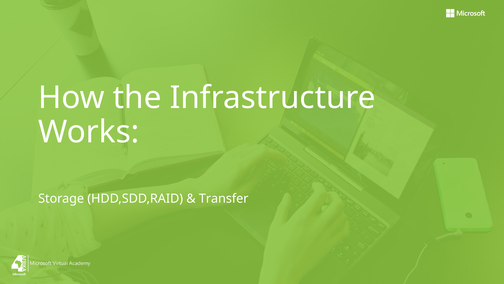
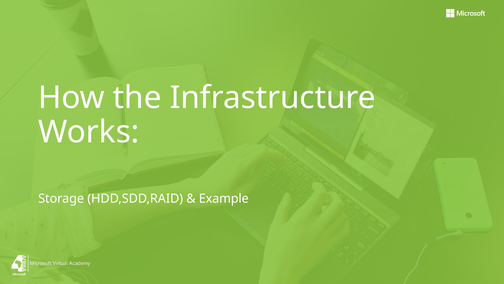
Transfer: Transfer -> Example
